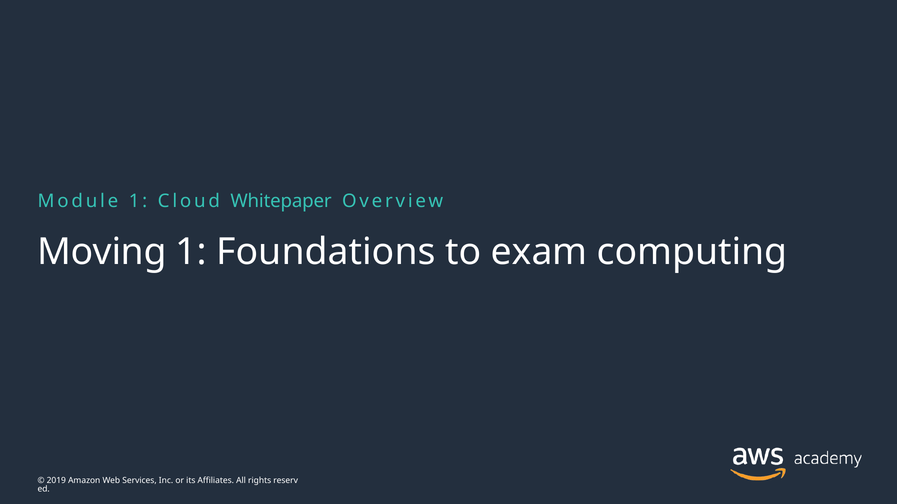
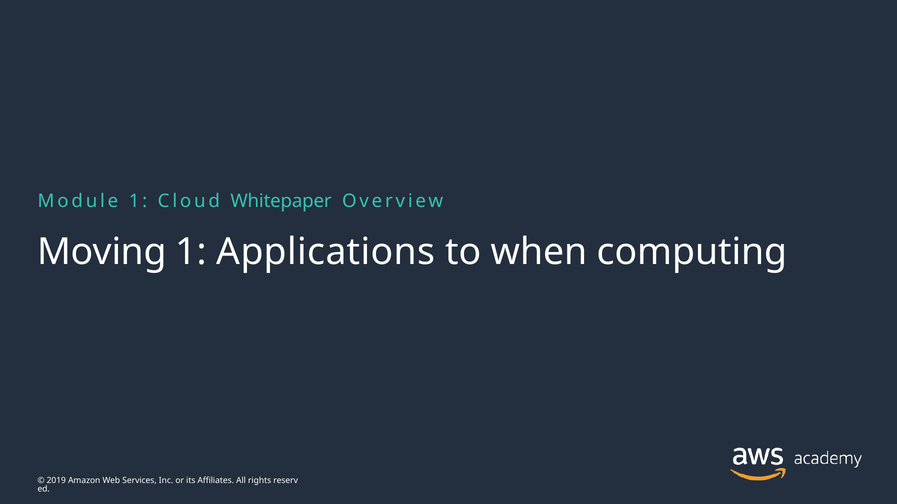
Foundations: Foundations -> Applications
exam: exam -> when
